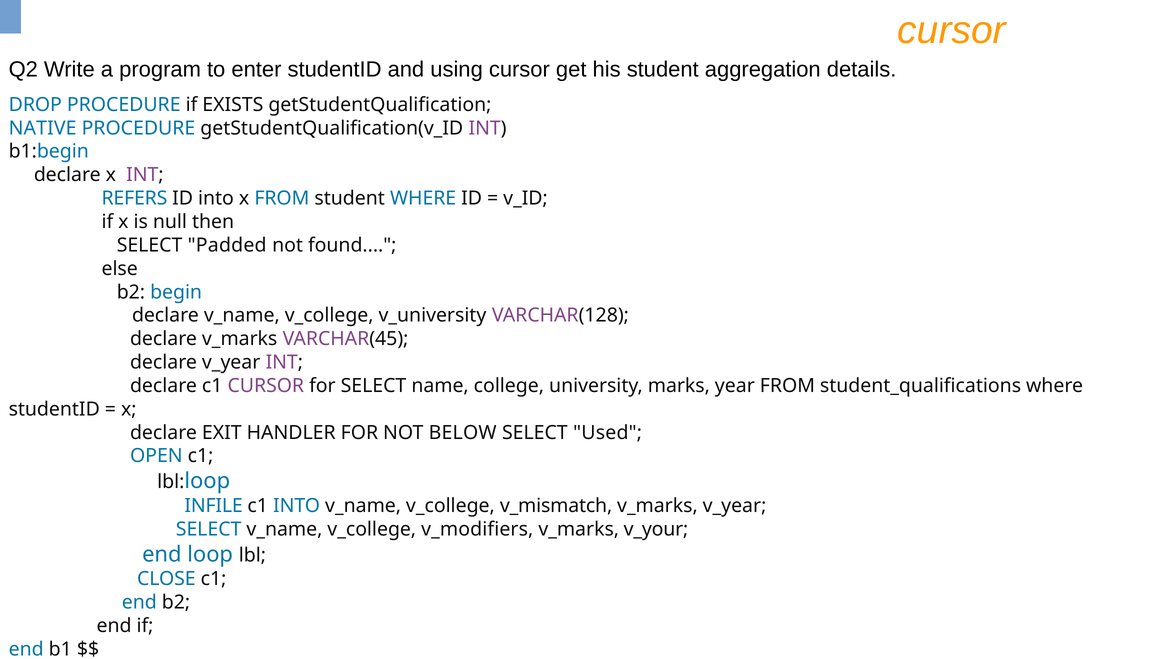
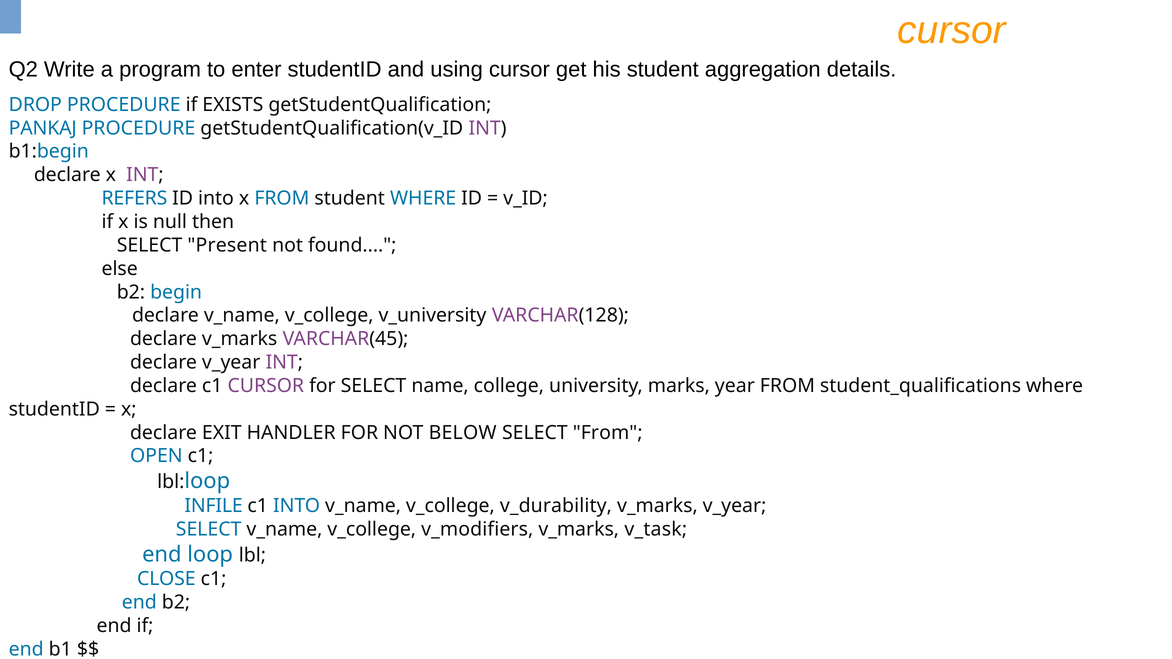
NATIVE: NATIVE -> PANKAJ
Padded: Padded -> Present
SELECT Used: Used -> From
v_mismatch: v_mismatch -> v_durability
v_your: v_your -> v_task
